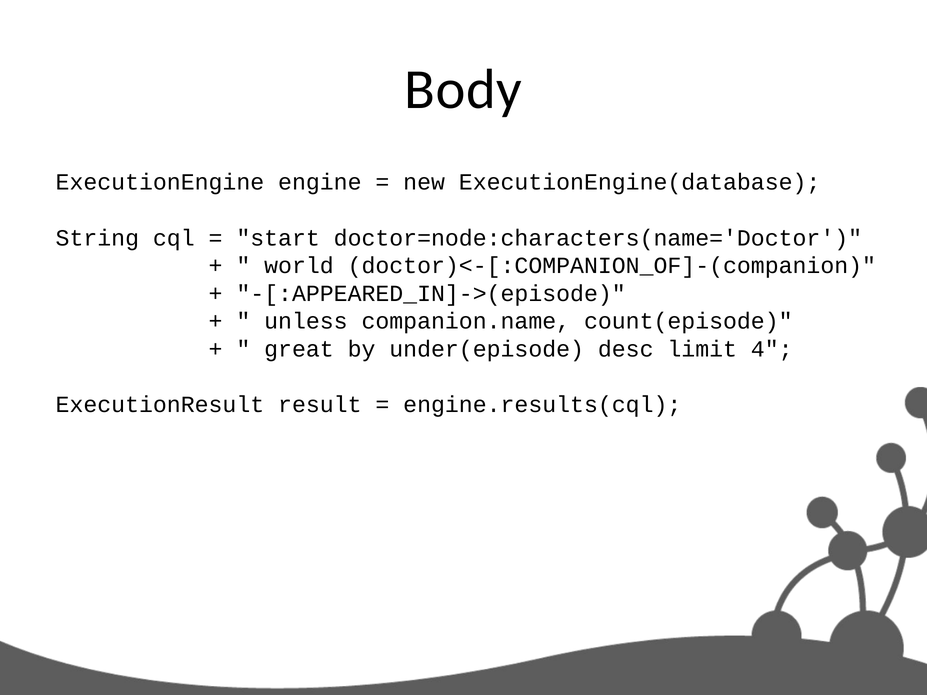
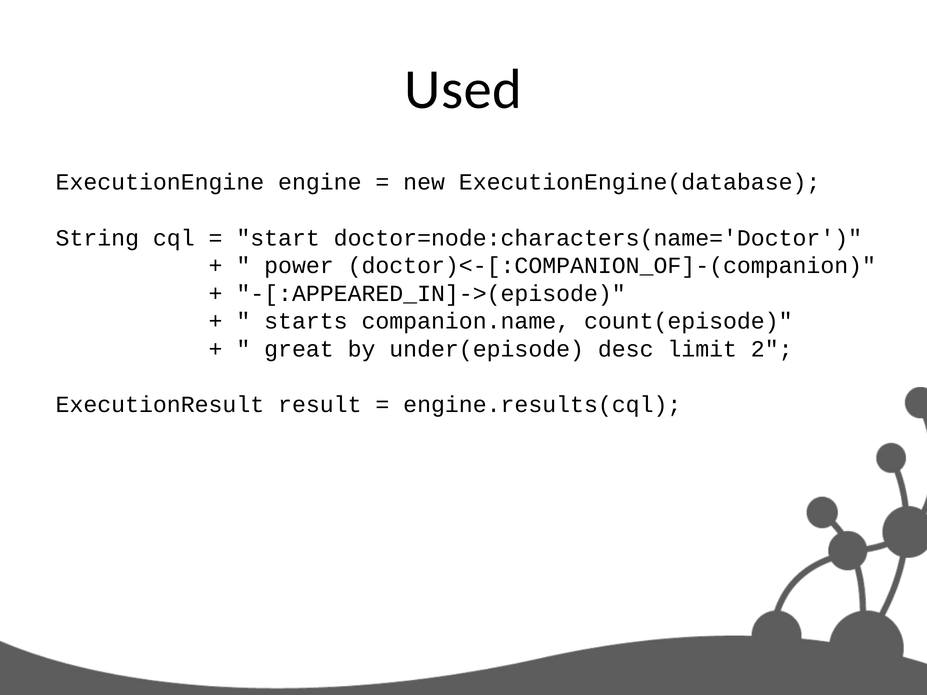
Body: Body -> Used
world: world -> power
unless: unless -> starts
4: 4 -> 2
